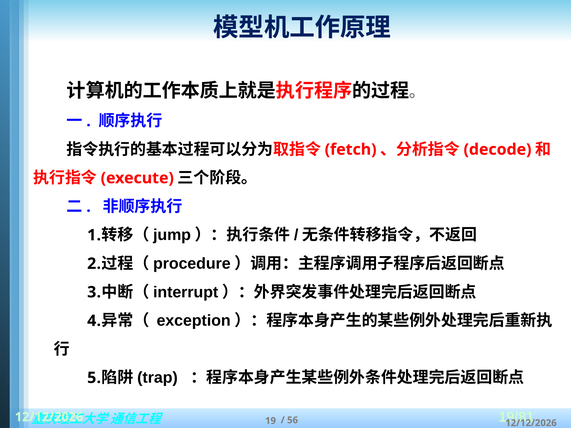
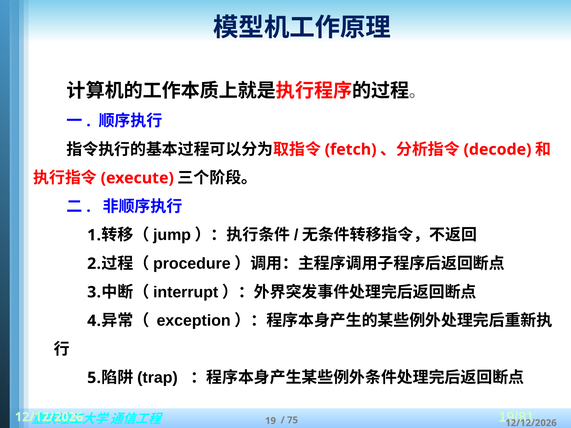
56: 56 -> 75
